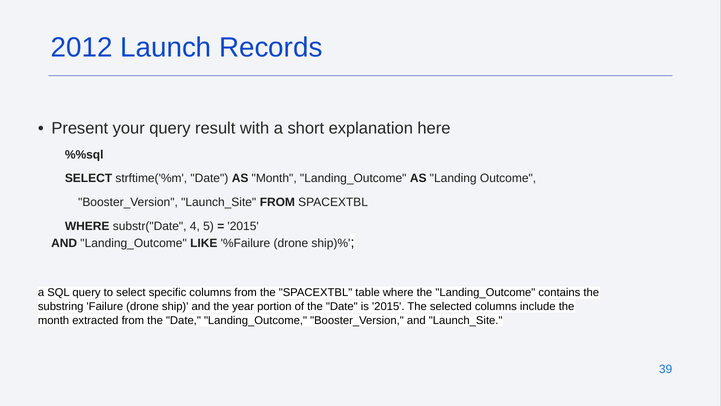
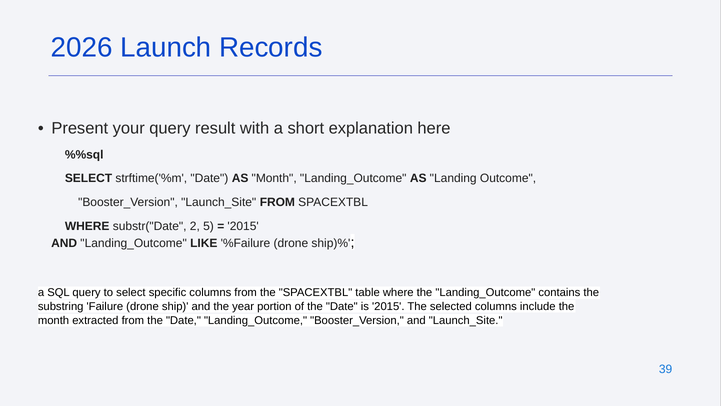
2012: 2012 -> 2026
4: 4 -> 2
